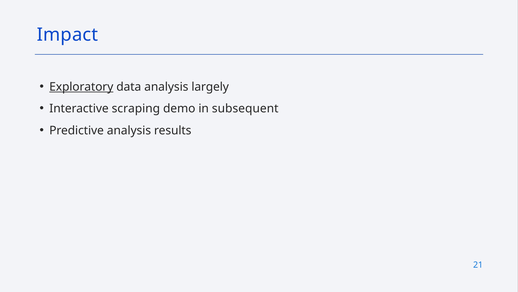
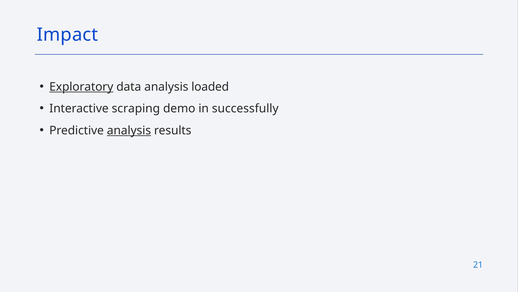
largely: largely -> loaded
subsequent: subsequent -> successfully
analysis at (129, 130) underline: none -> present
